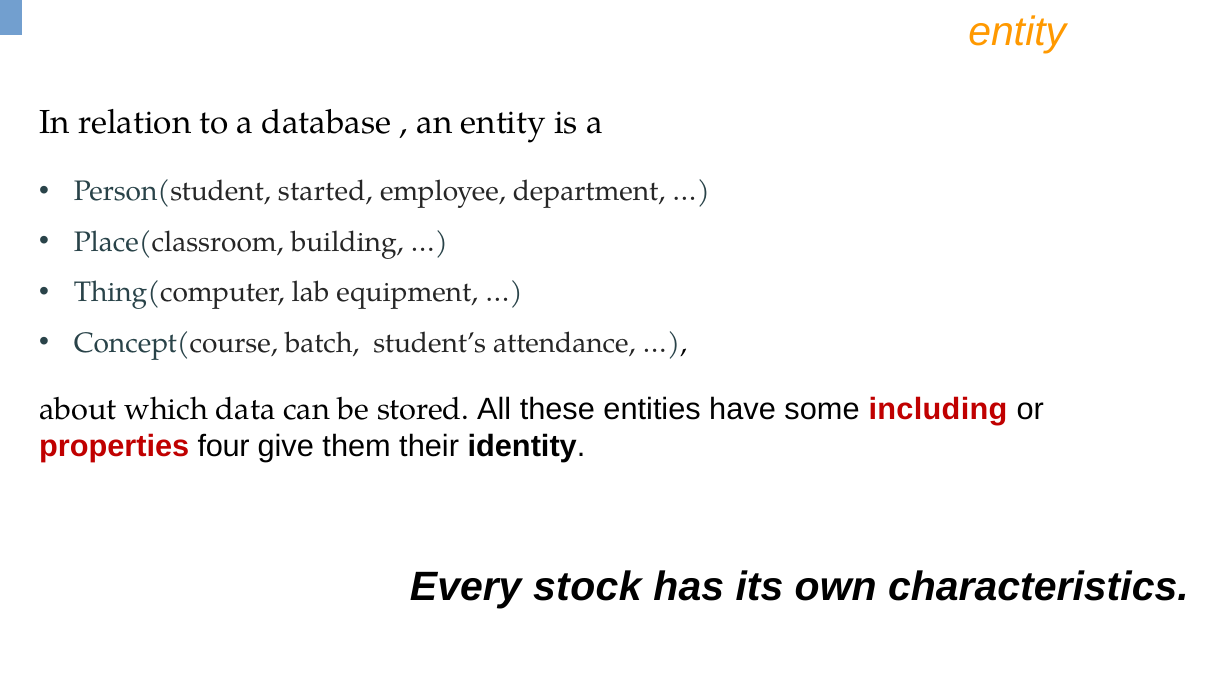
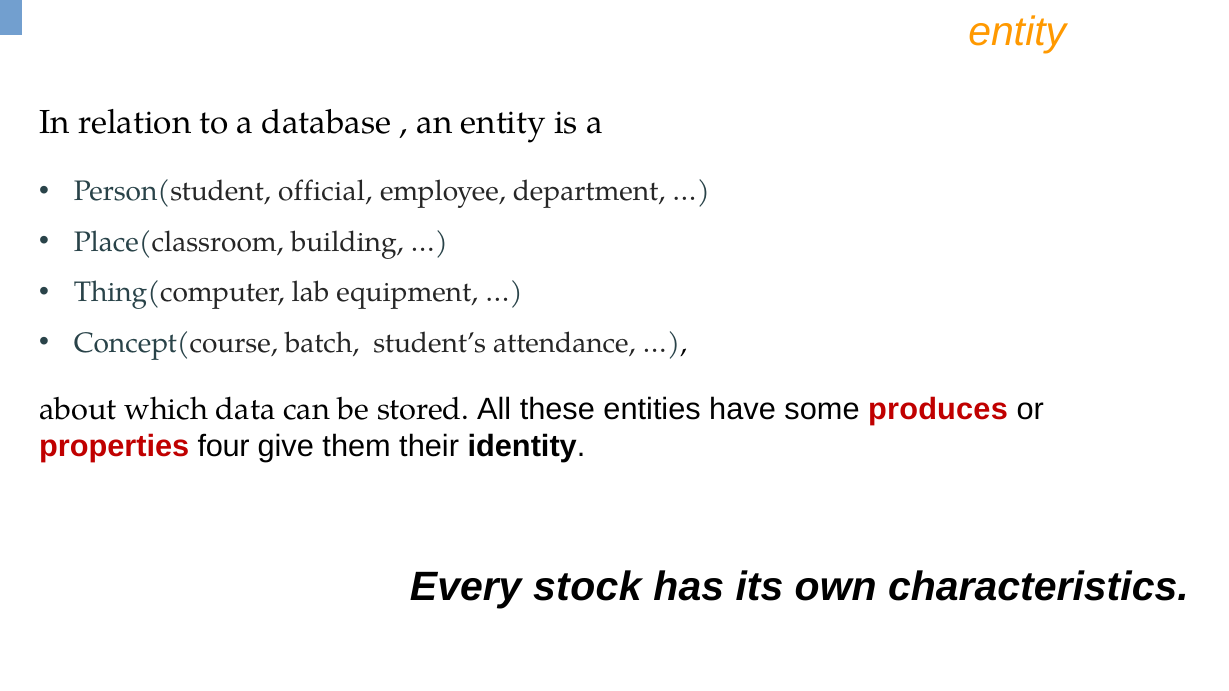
started: started -> official
including: including -> produces
